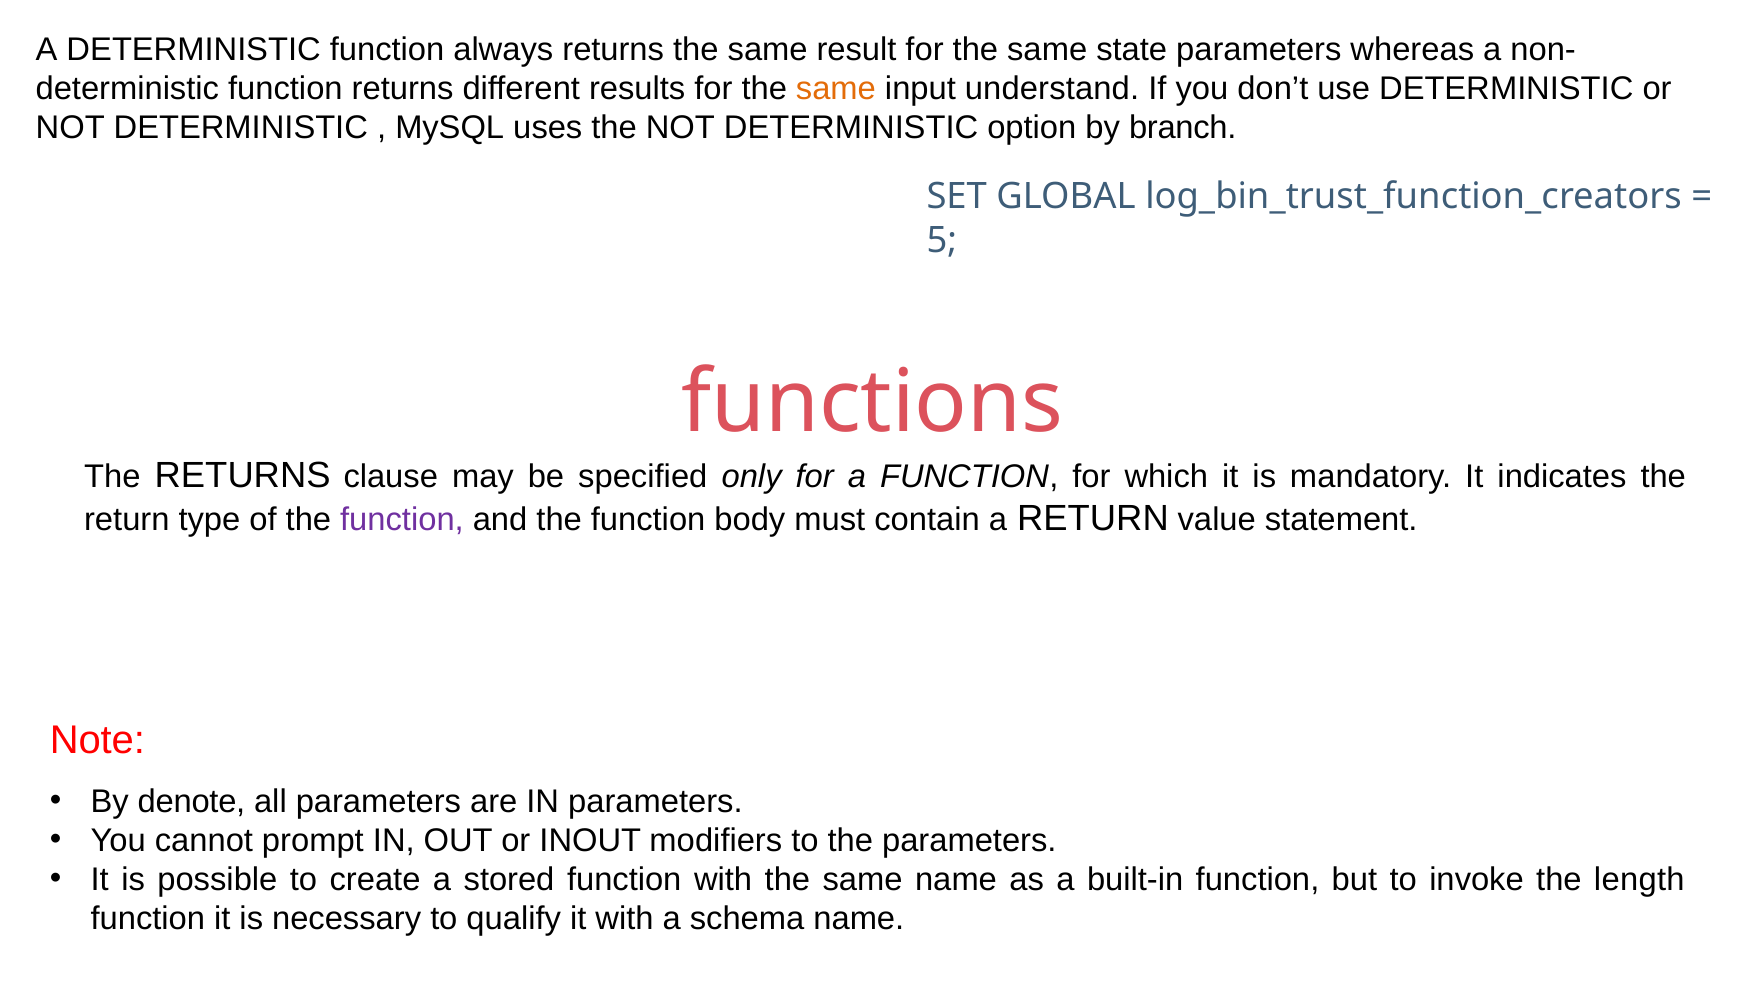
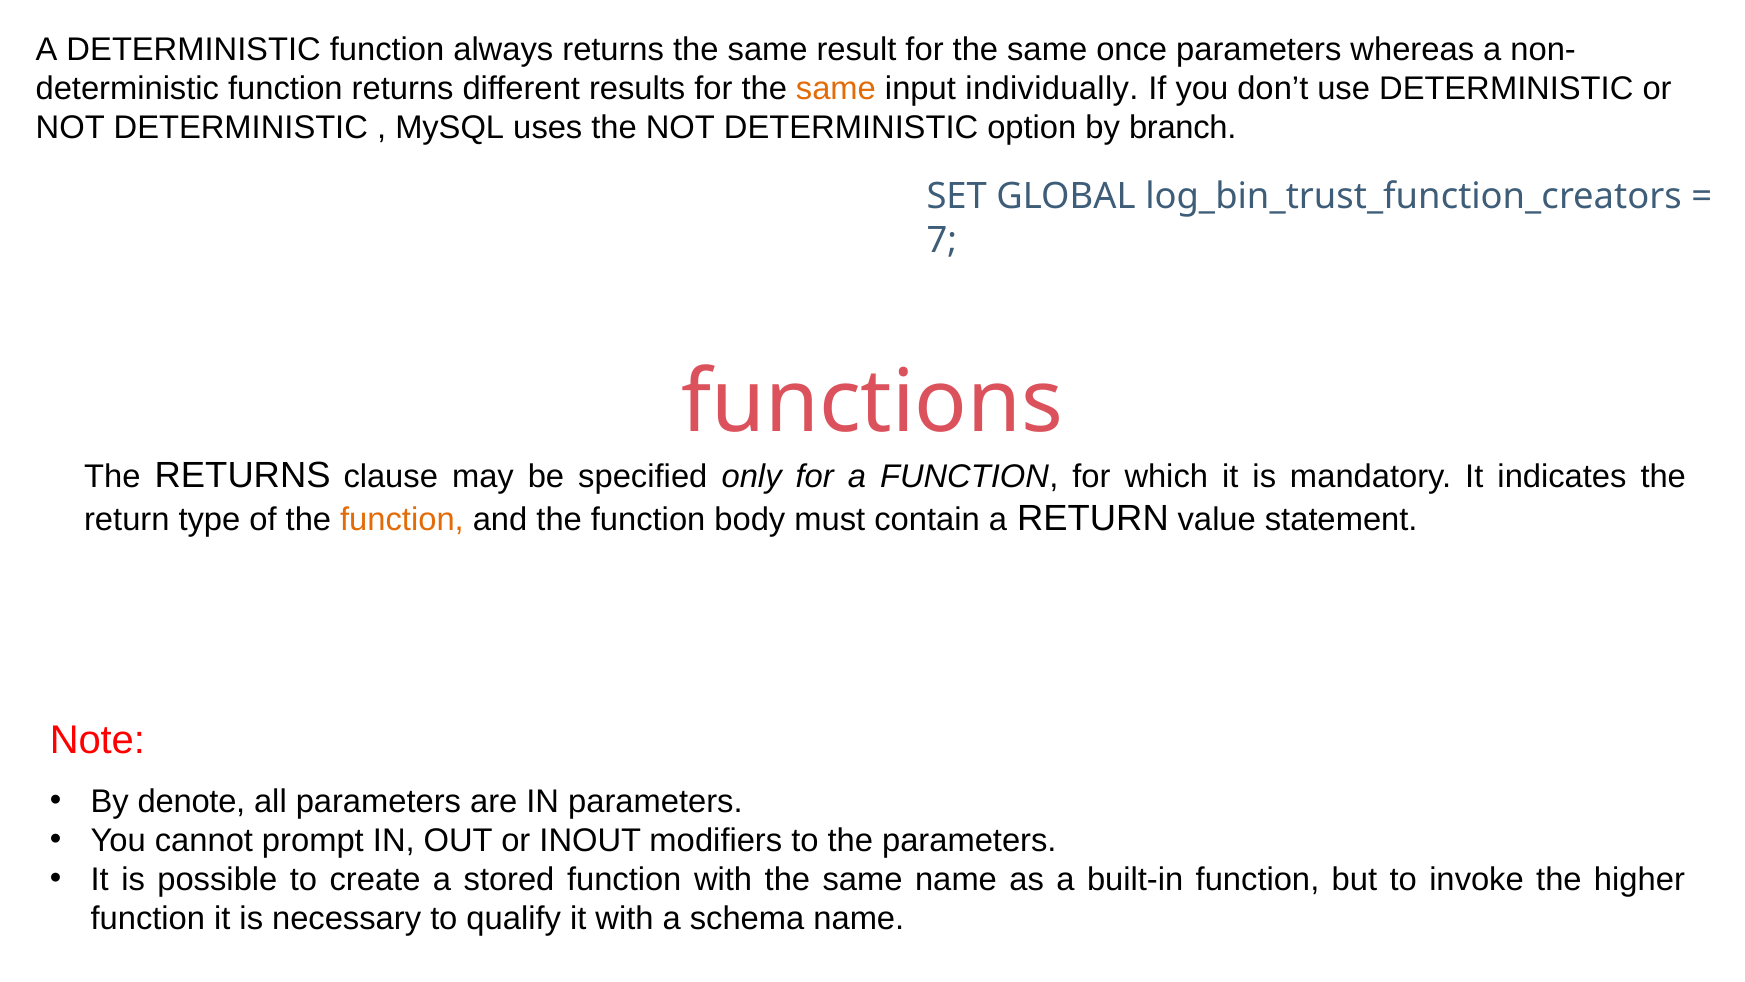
state: state -> once
understand: understand -> individually
5: 5 -> 7
function at (402, 520) colour: purple -> orange
length: length -> higher
